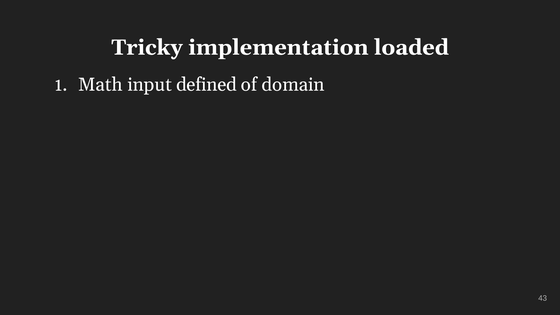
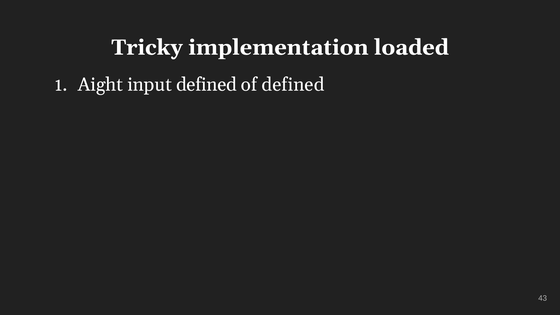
Math: Math -> Aight
of domain: domain -> defined
